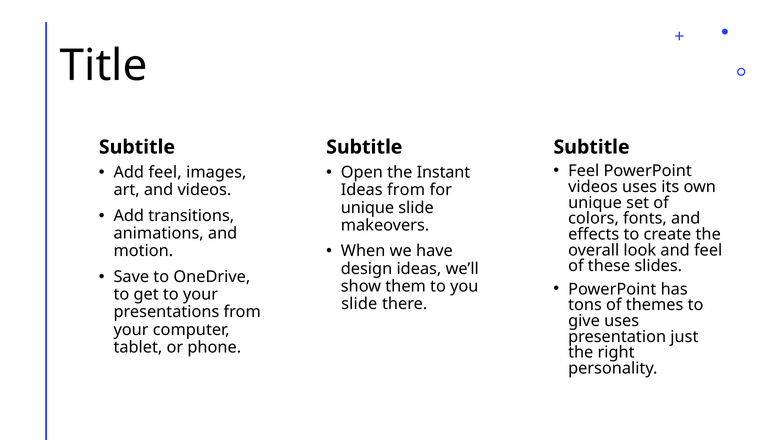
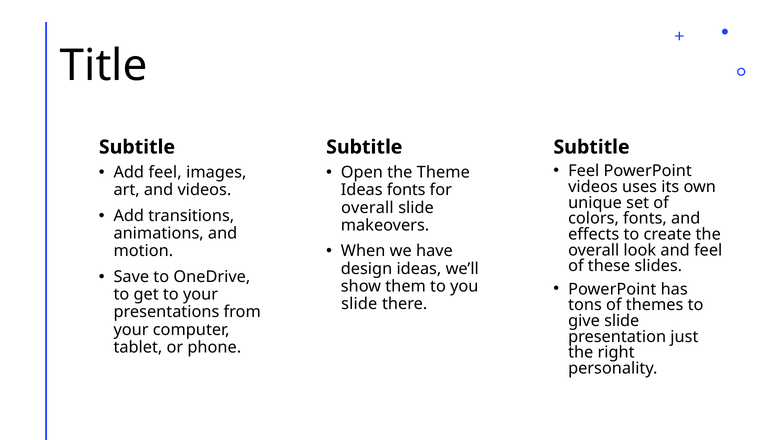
Instant: Instant -> Theme
Ideas from: from -> fonts
unique at (367, 208): unique -> overall
give uses: uses -> slide
